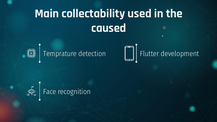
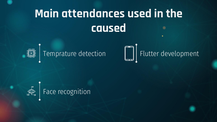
collectability: collectability -> attendances
